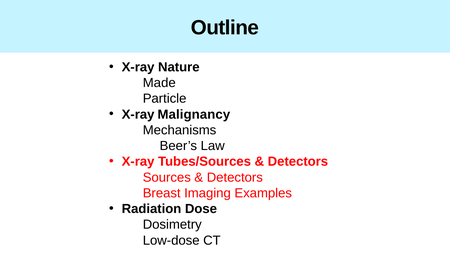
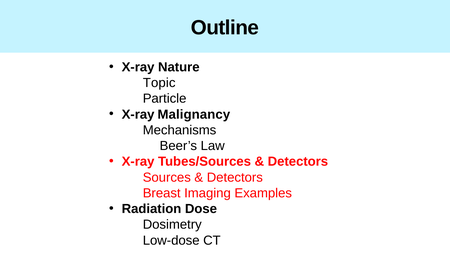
Made: Made -> Topic
